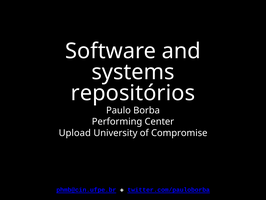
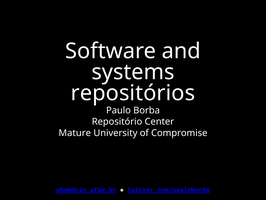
Performing: Performing -> Repositório
Upload: Upload -> Mature
